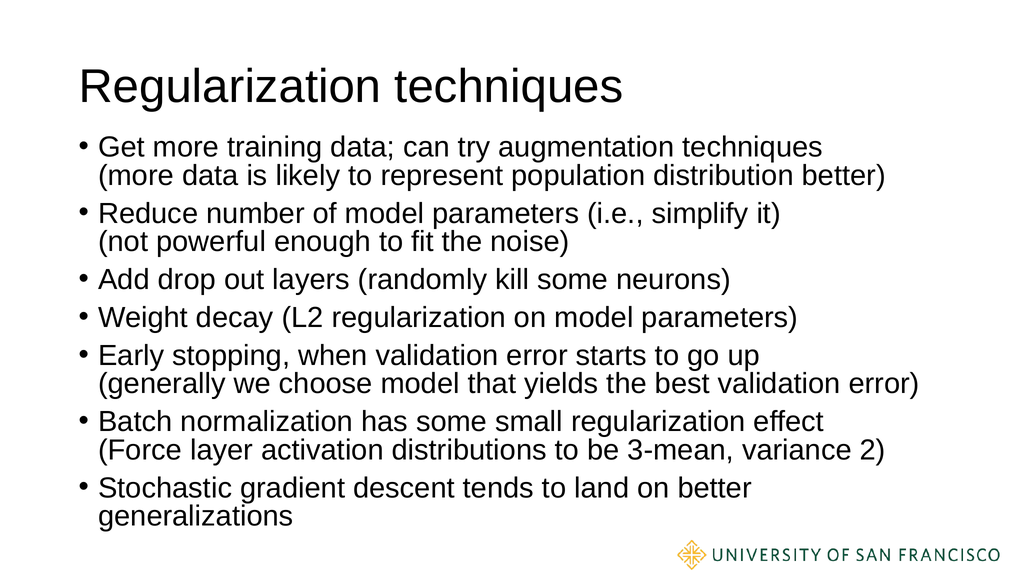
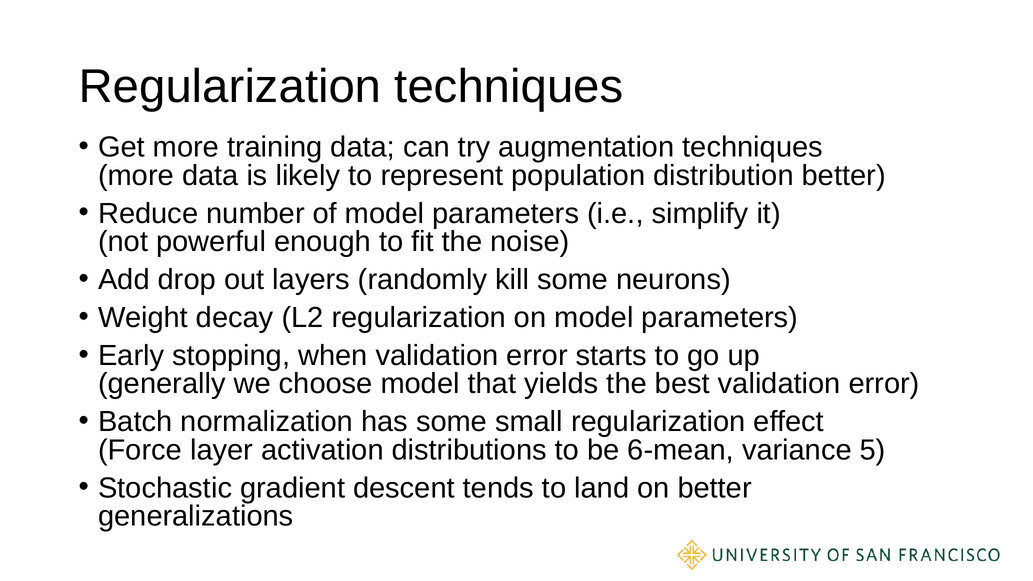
3-mean: 3-mean -> 6-mean
2: 2 -> 5
